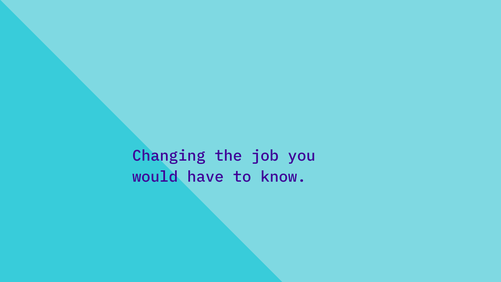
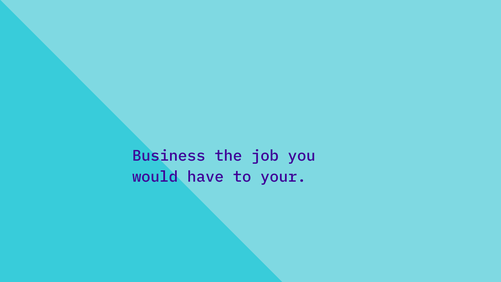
Changing: Changing -> Business
know: know -> your
